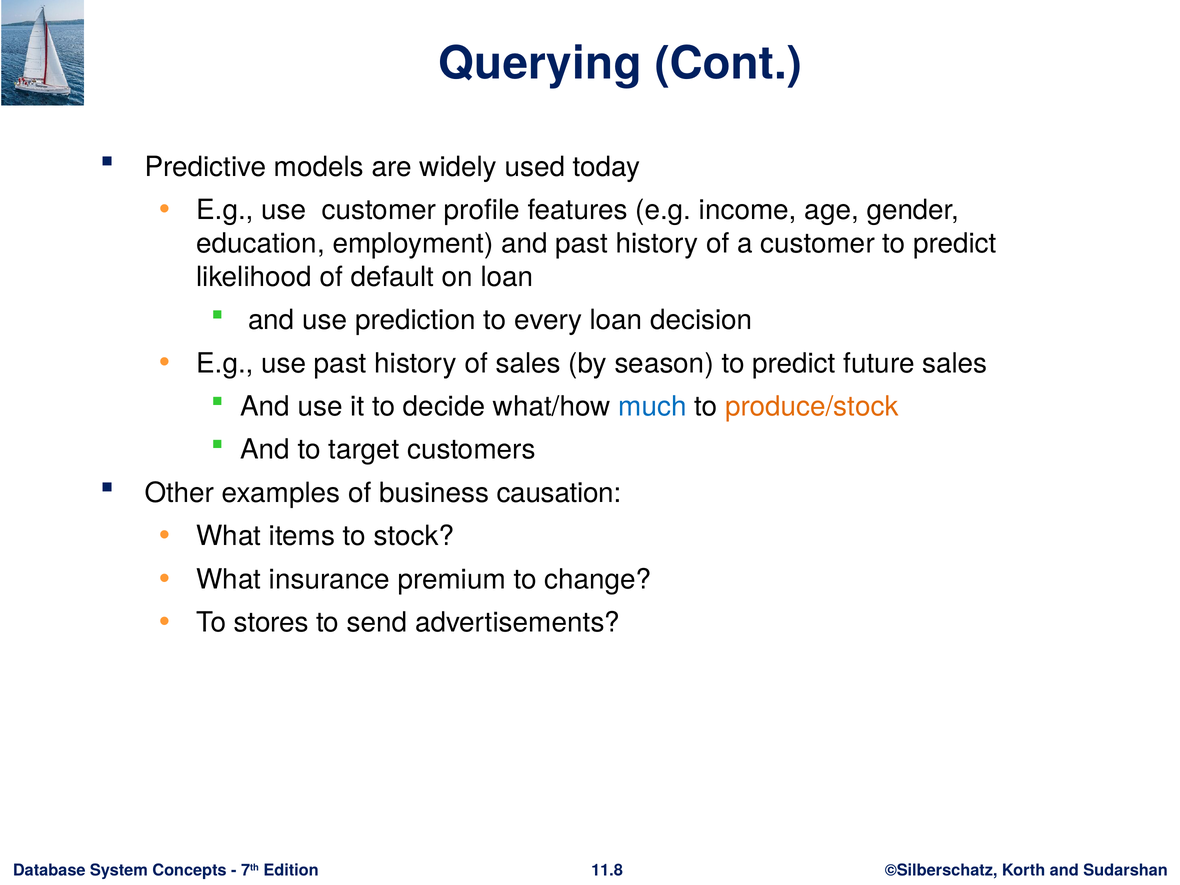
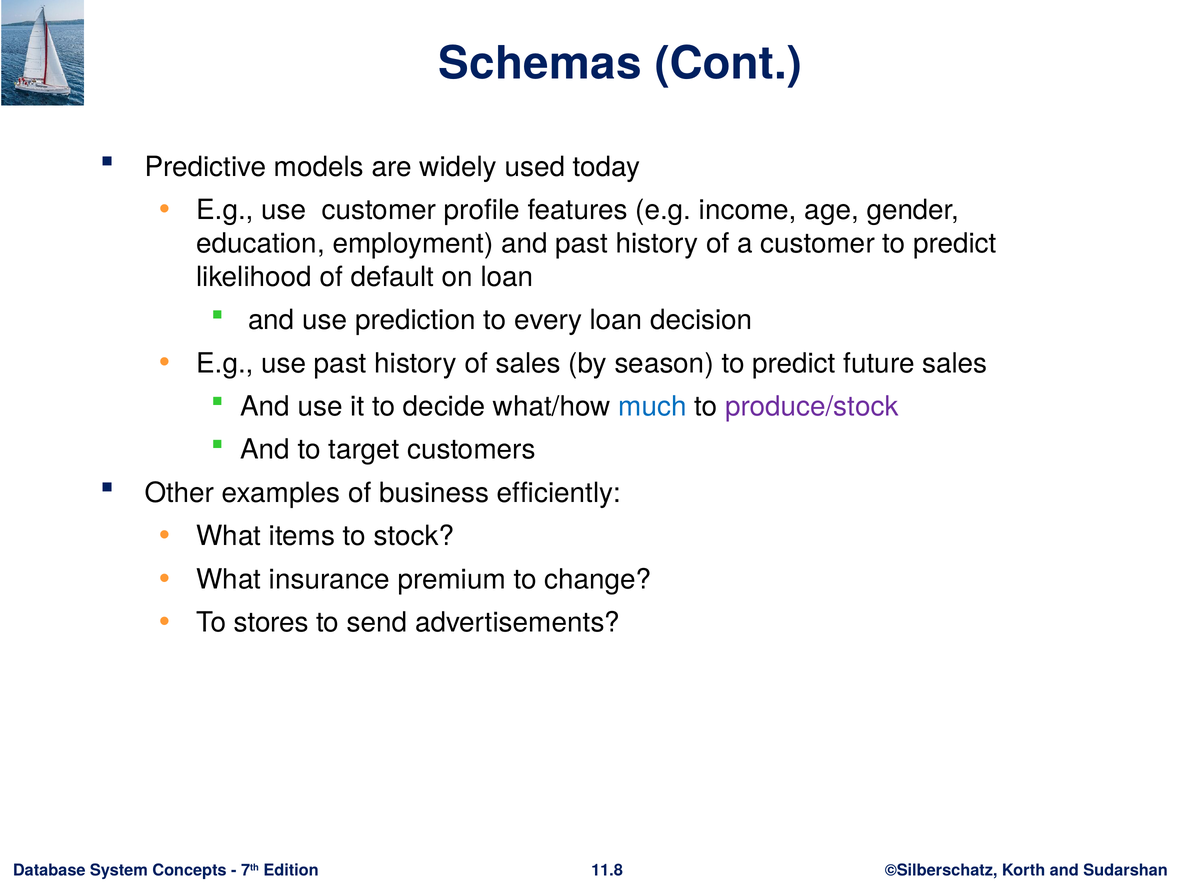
Querying: Querying -> Schemas
produce/stock colour: orange -> purple
causation: causation -> efficiently
